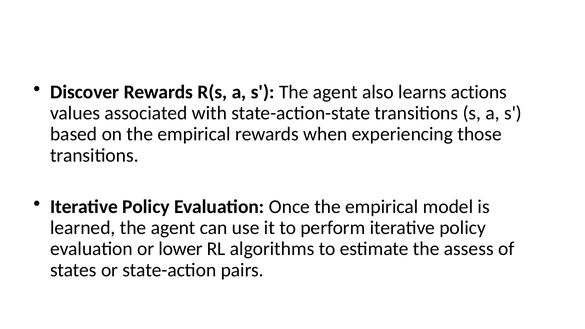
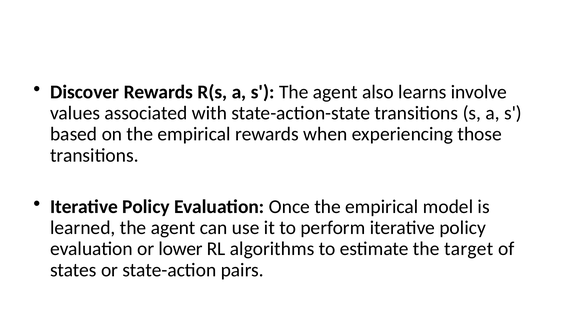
actions: actions -> involve
assess: assess -> target
